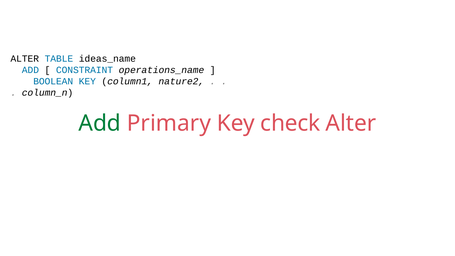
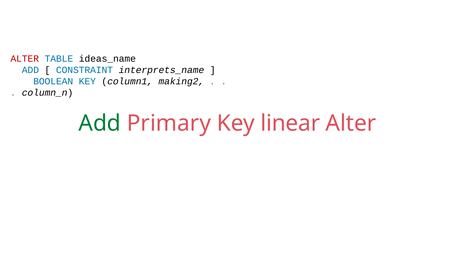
ALTER at (25, 59) colour: black -> red
operations_name: operations_name -> interprets_name
nature2: nature2 -> making2
check: check -> linear
